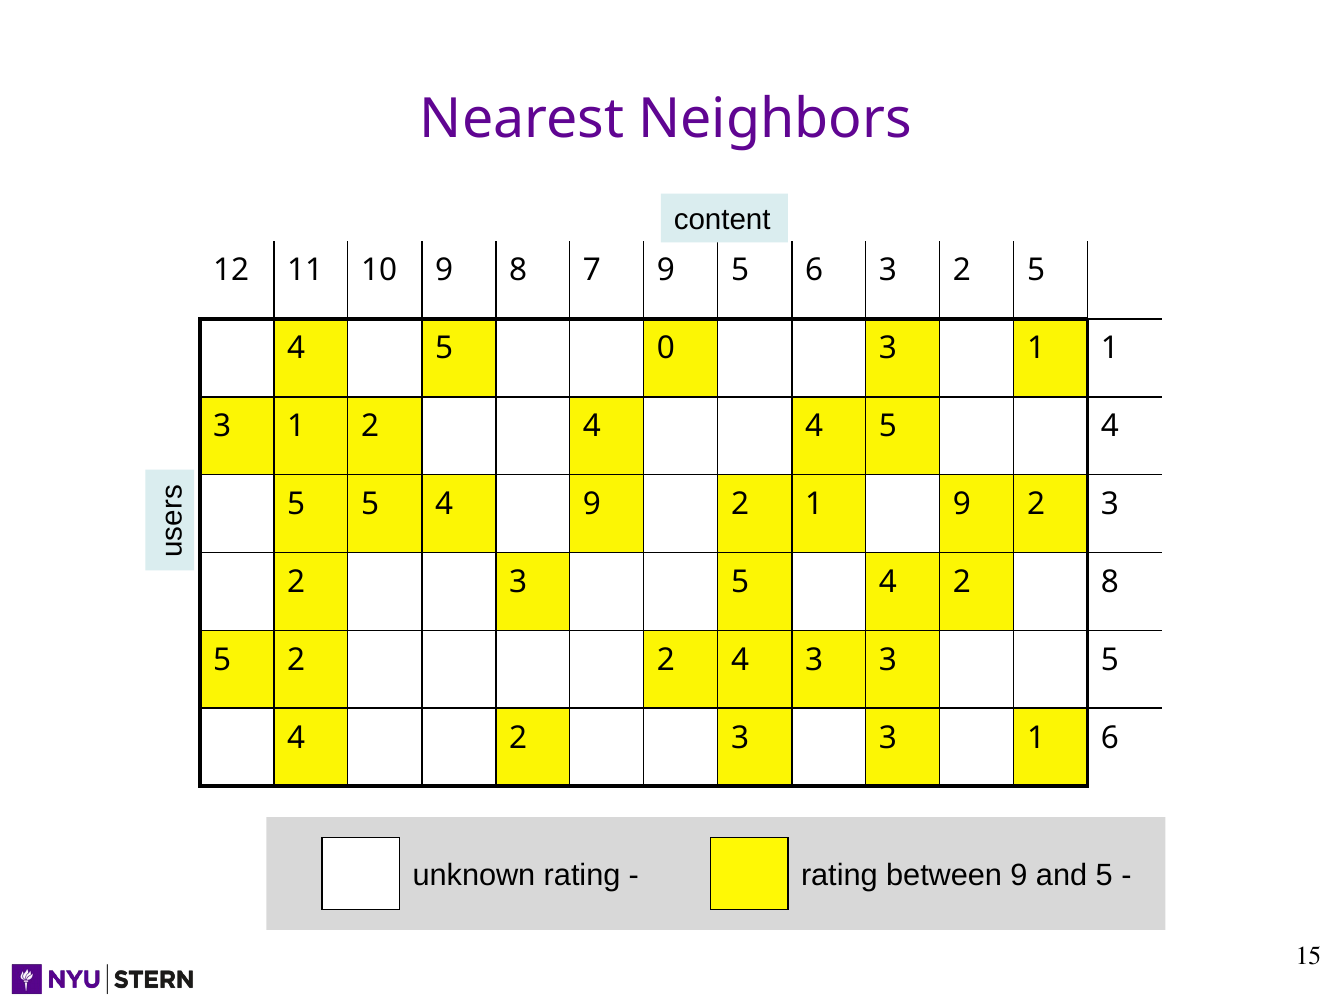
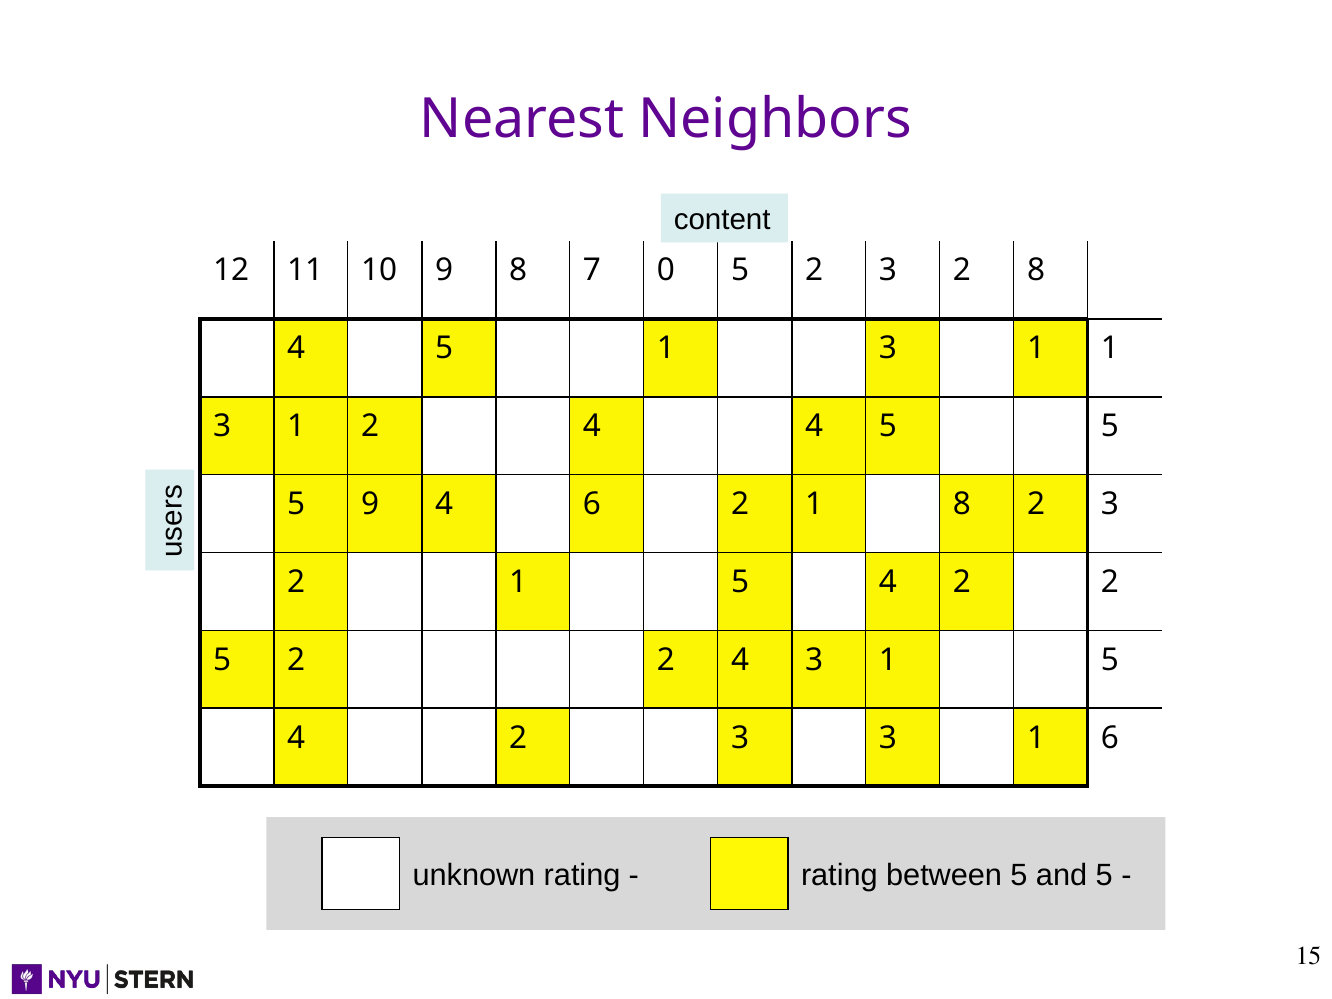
7 9: 9 -> 0
6 at (814, 270): 6 -> 2
2 5: 5 -> 8
5 0: 0 -> 1
4 5 4: 4 -> 5
5 5: 5 -> 9
4 9: 9 -> 6
1 9: 9 -> 8
3 at (518, 582): 3 -> 1
4 2 8: 8 -> 2
4 3 3: 3 -> 1
between 9: 9 -> 5
